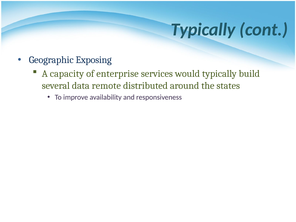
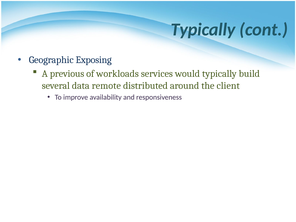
capacity: capacity -> previous
enterprise: enterprise -> workloads
states: states -> client
